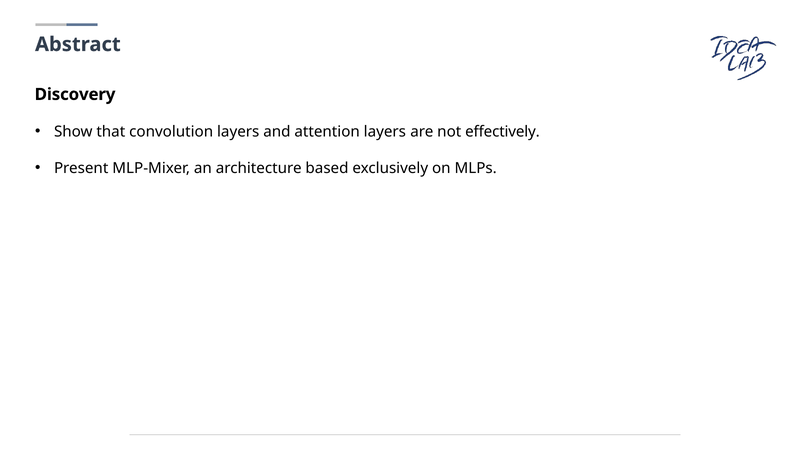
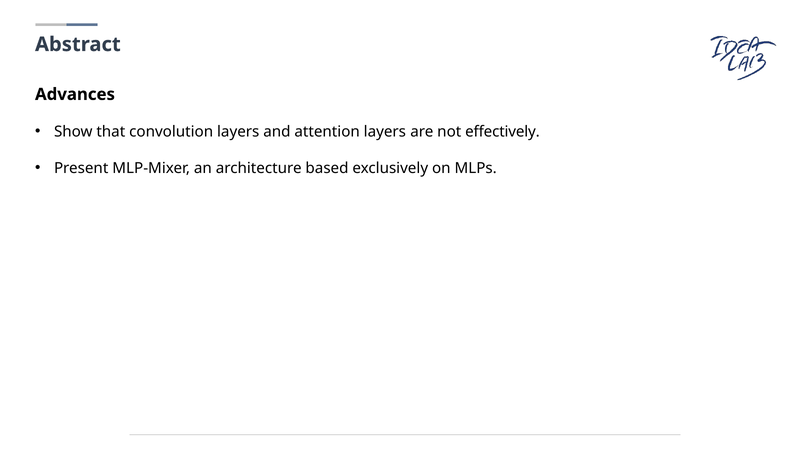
Discovery: Discovery -> Advances
